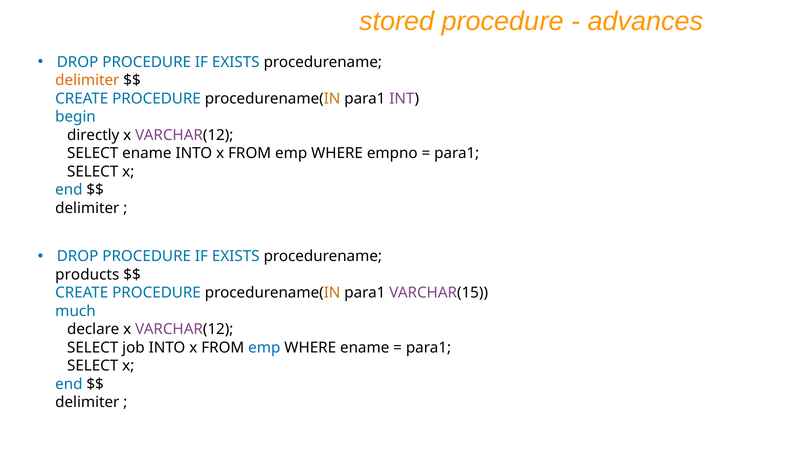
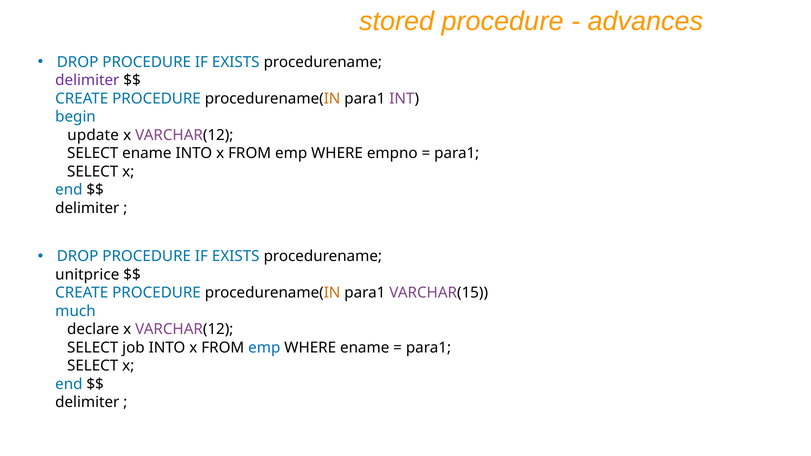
delimiter at (87, 80) colour: orange -> purple
directly: directly -> update
products: products -> unitprice
